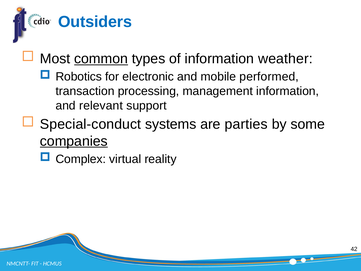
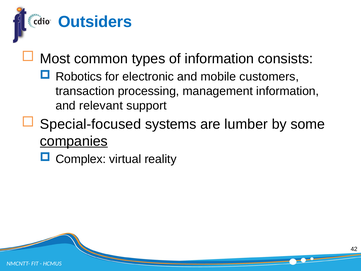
common underline: present -> none
weather: weather -> consists
performed: performed -> customers
Special-conduct: Special-conduct -> Special-focused
parties: parties -> lumber
